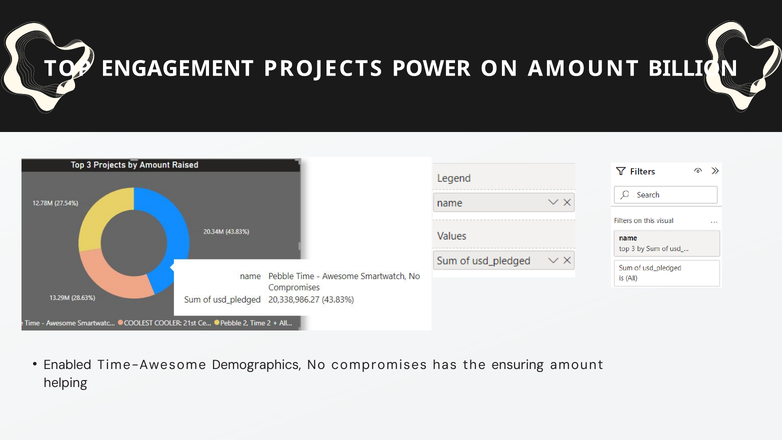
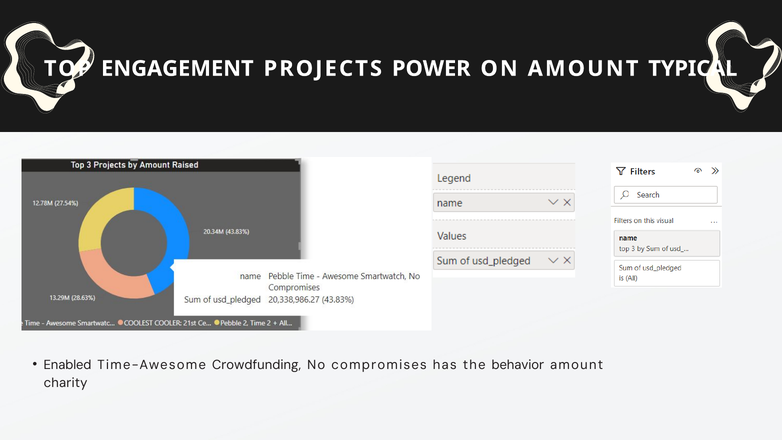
BILLION: BILLION -> TYPICAL
Demographics: Demographics -> Crowdfunding
ensuring: ensuring -> behavior
helping: helping -> charity
